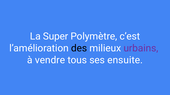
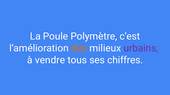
Super: Super -> Poule
des colour: black -> orange
ensuite: ensuite -> chiffres
